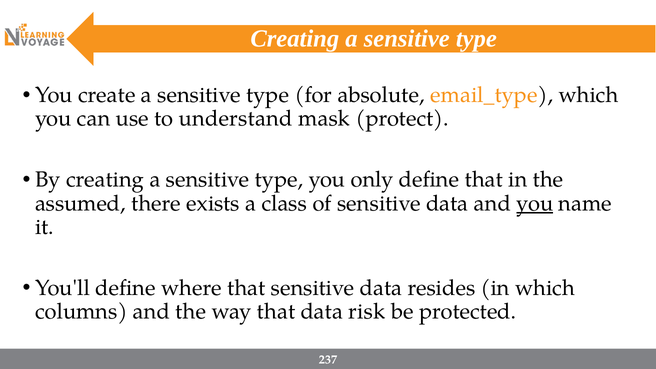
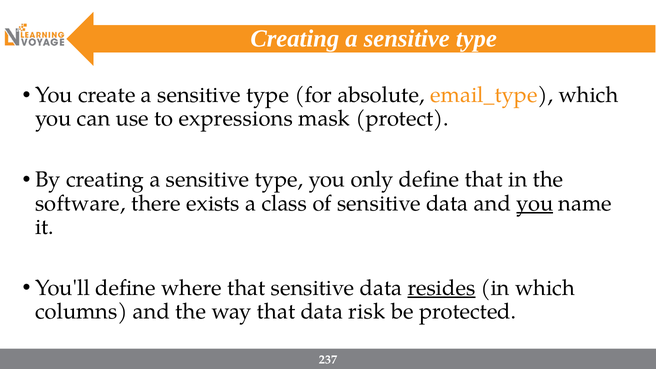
understand: understand -> expressions
assumed: assumed -> software
resides underline: none -> present
